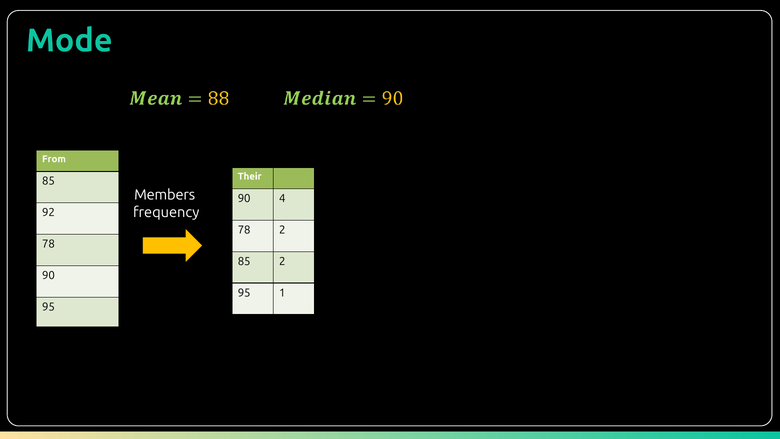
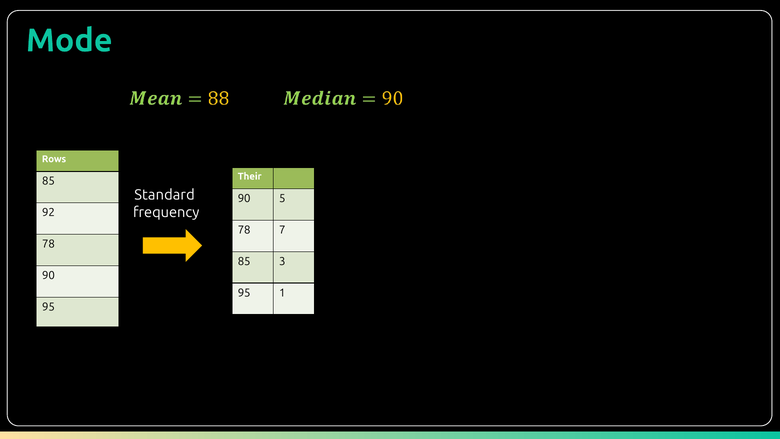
From: From -> Rows
Members: Members -> Standard
4: 4 -> 5
78 2: 2 -> 7
85 2: 2 -> 3
